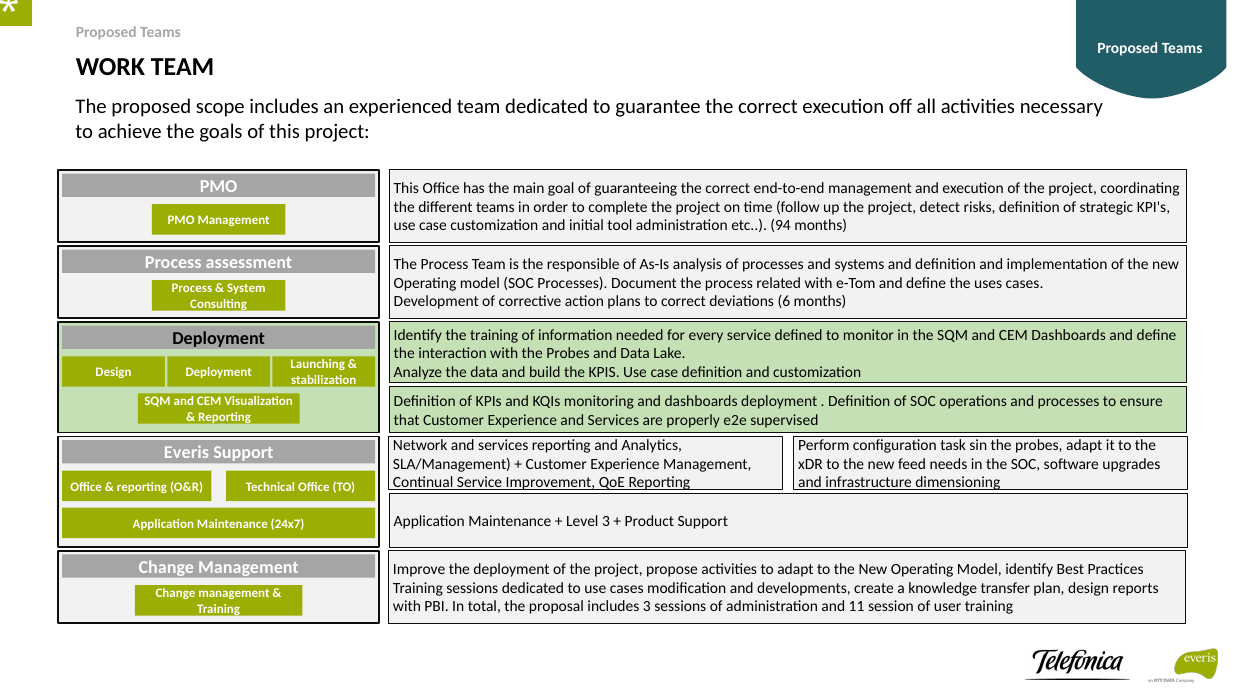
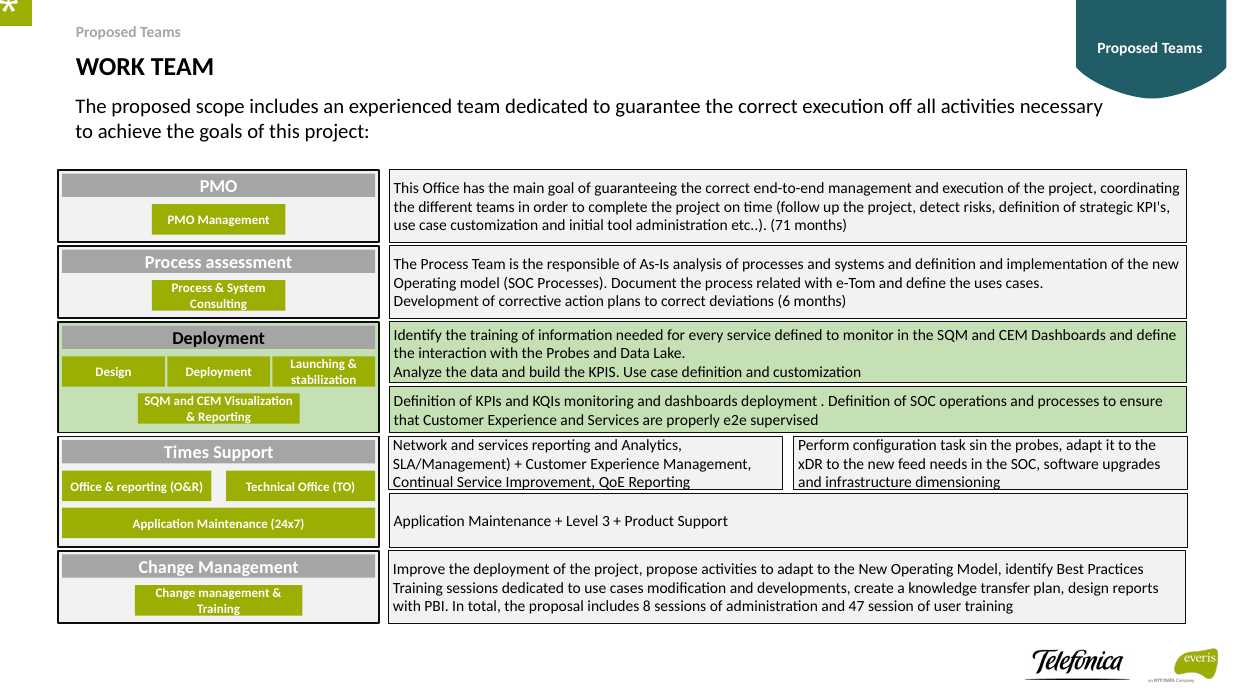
94: 94 -> 71
Everis: Everis -> Times
includes 3: 3 -> 8
11: 11 -> 47
